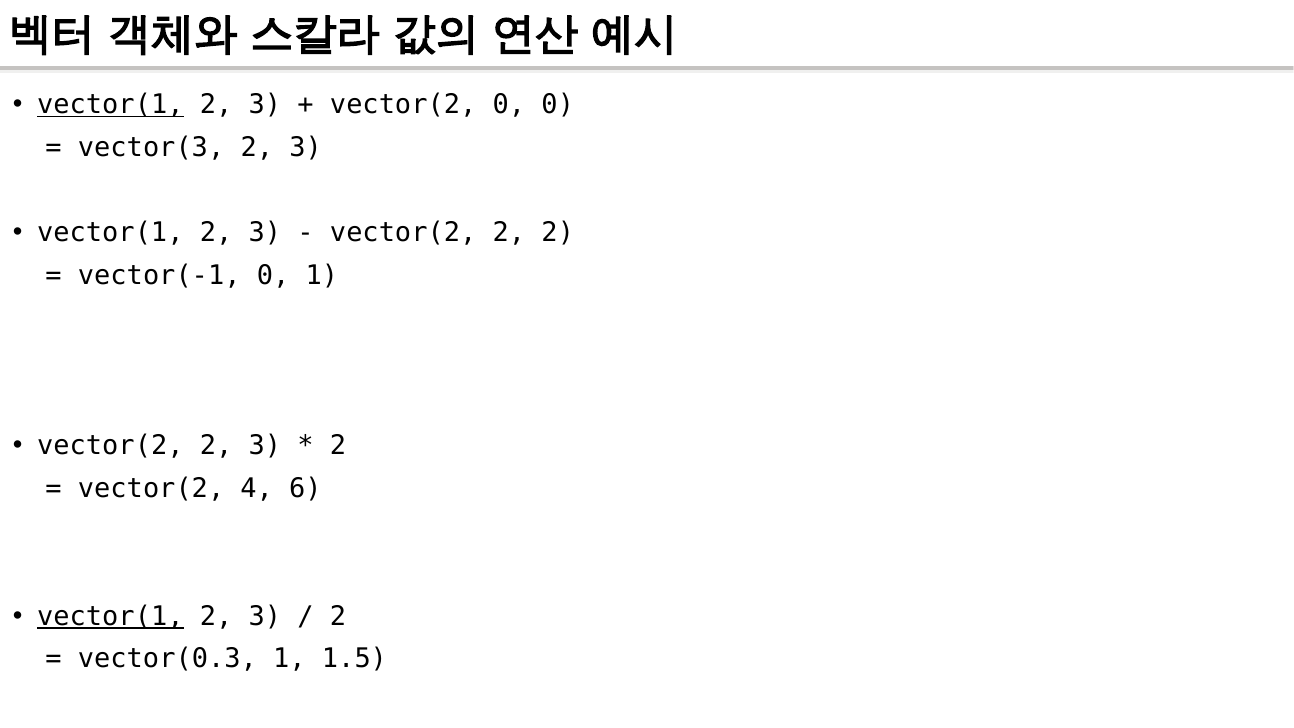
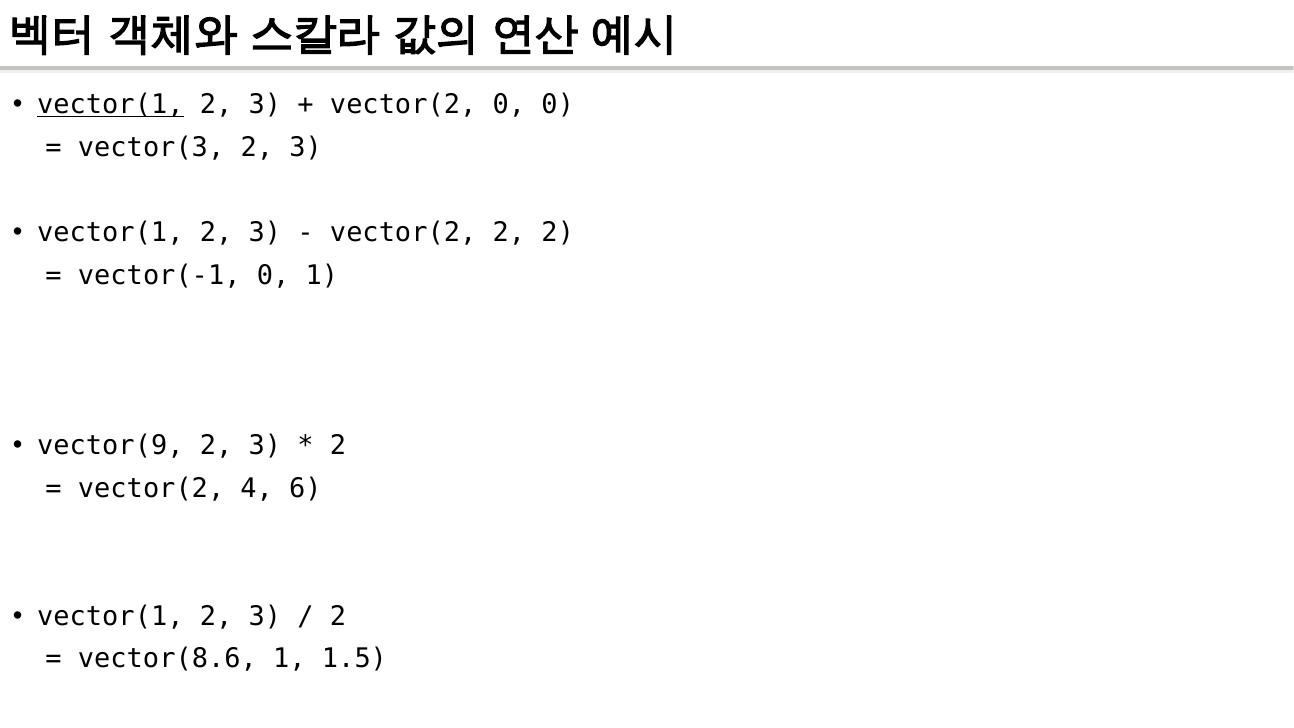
vector(2 at (110, 446): vector(2 -> vector(9
vector(1 at (110, 616) underline: present -> none
vector(0.3: vector(0.3 -> vector(8.6
